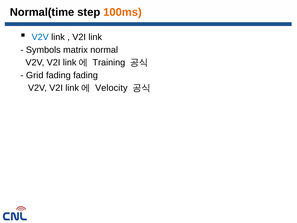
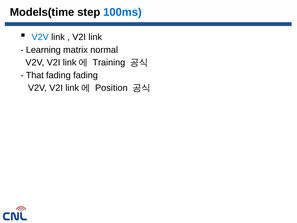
Normal(time: Normal(time -> Models(time
100ms colour: orange -> blue
Symbols: Symbols -> Learning
Grid: Grid -> That
Velocity: Velocity -> Position
